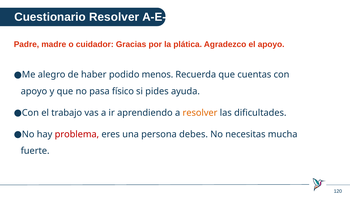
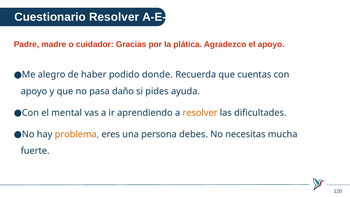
menos: menos -> donde
físico: físico -> daño
trabajo: trabajo -> mental
problema colour: red -> orange
